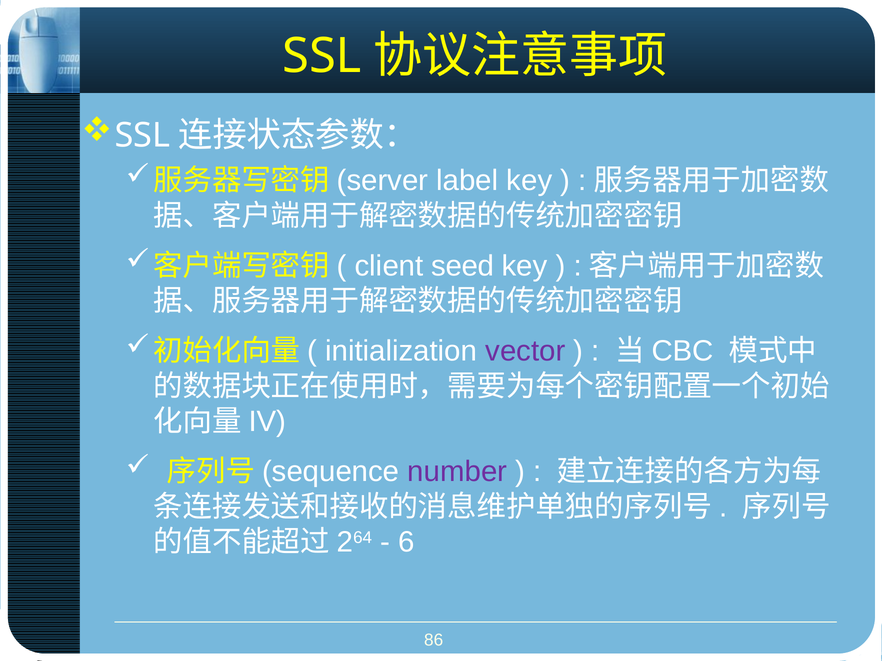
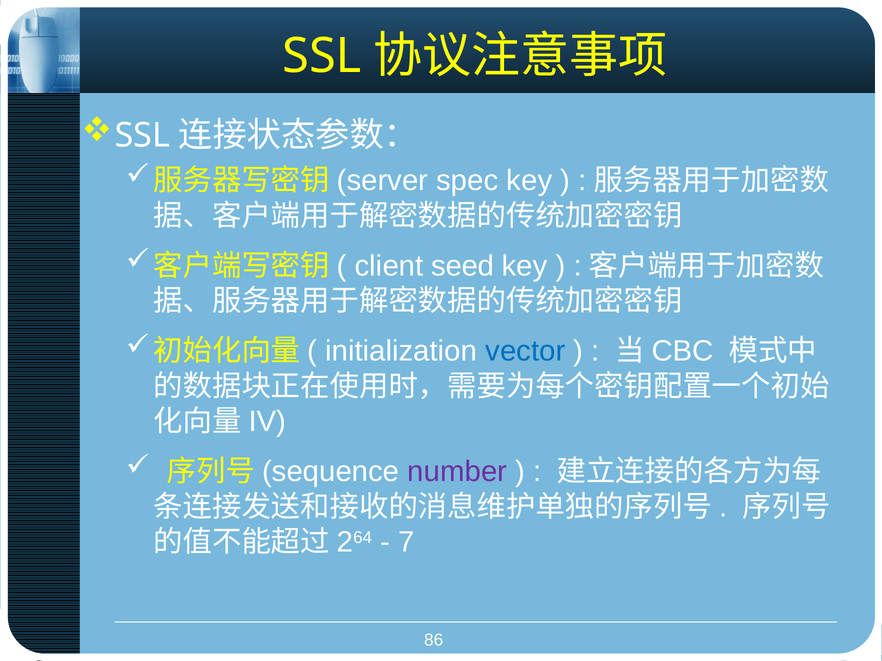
label: label -> spec
vector colour: purple -> blue
6: 6 -> 7
